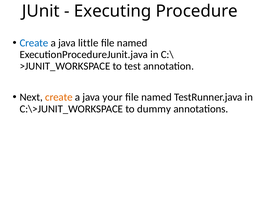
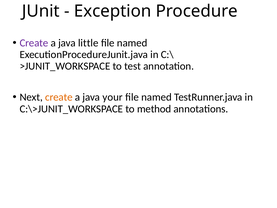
Executing: Executing -> Exception
Create at (34, 43) colour: blue -> purple
dummy: dummy -> method
